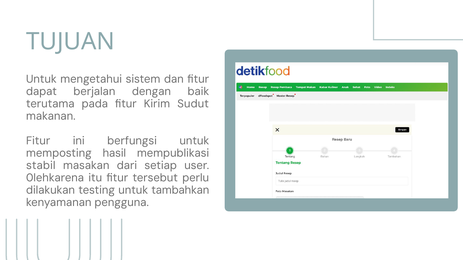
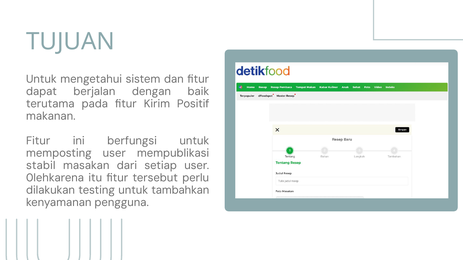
Sudut: Sudut -> Positif
memposting hasil: hasil -> user
